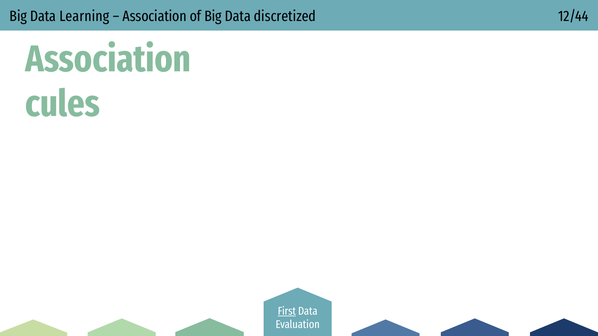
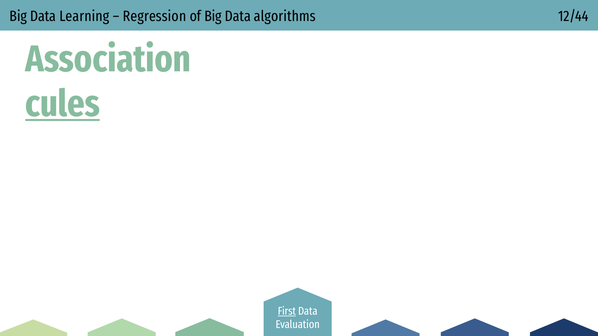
Association at (155, 16): Association -> Regression
discretized: discretized -> algorithms
cules underline: none -> present
